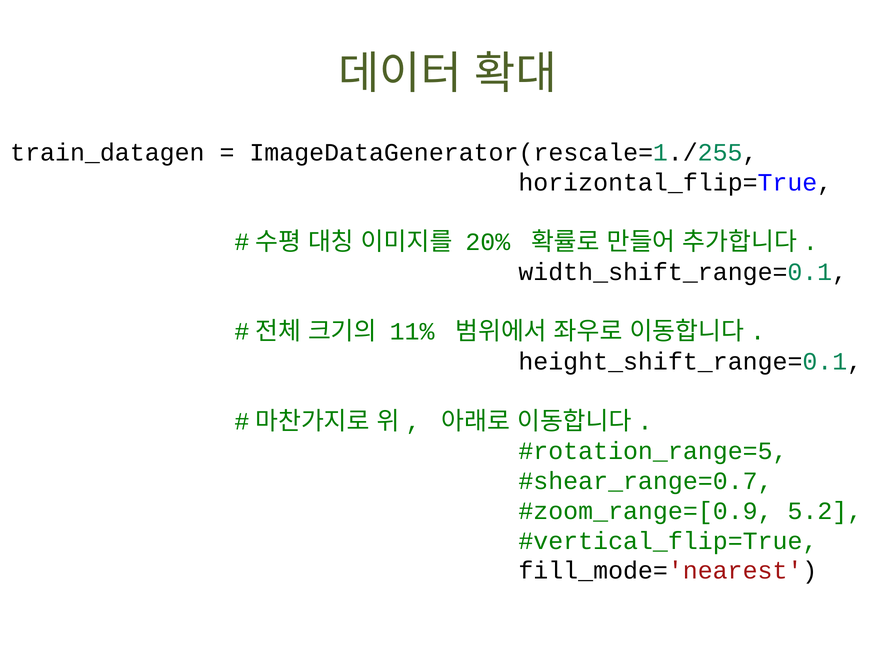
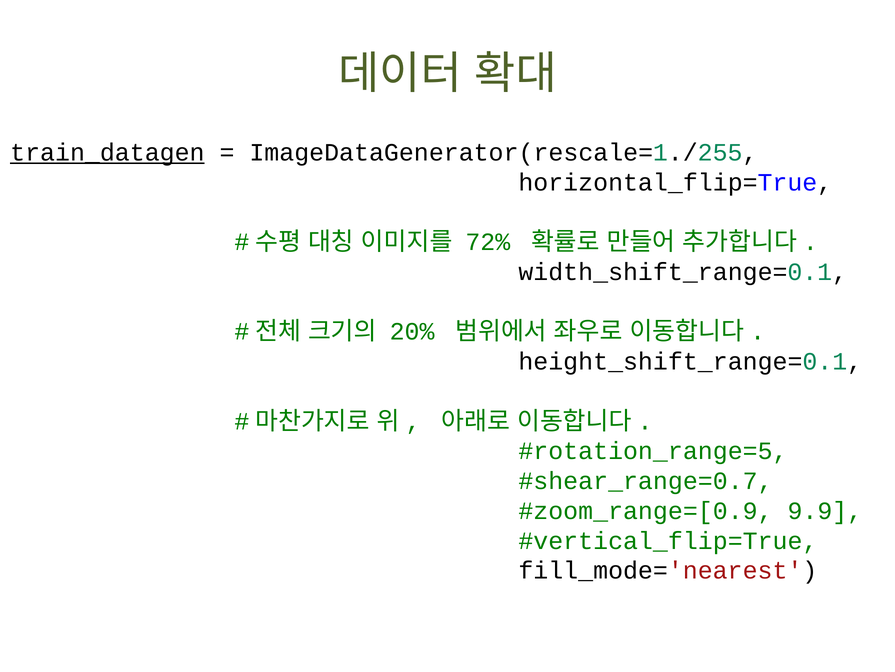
train_datagen underline: none -> present
20%: 20% -> 72%
11%: 11% -> 20%
5.2: 5.2 -> 9.9
